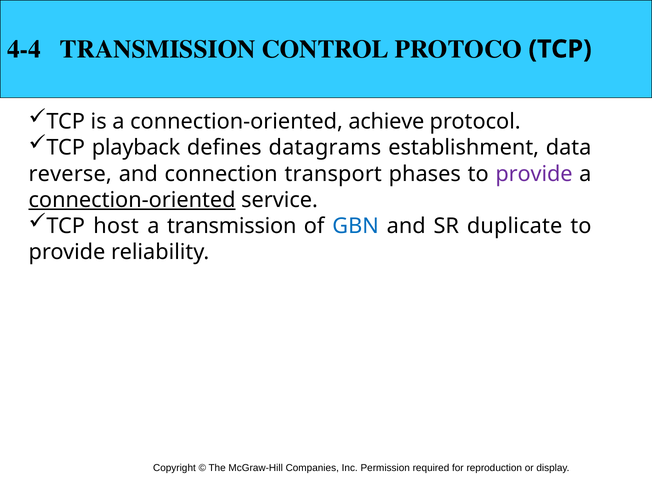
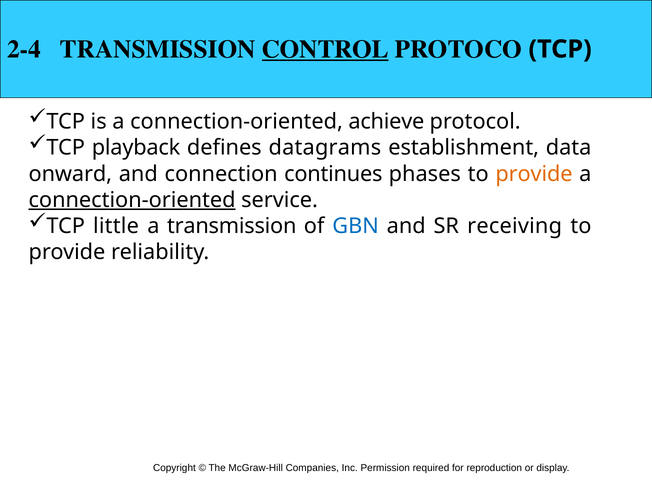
4-4: 4-4 -> 2-4
CONTROL underline: none -> present
reverse: reverse -> onward
transport: transport -> continues
provide at (534, 174) colour: purple -> orange
host: host -> little
duplicate: duplicate -> receiving
